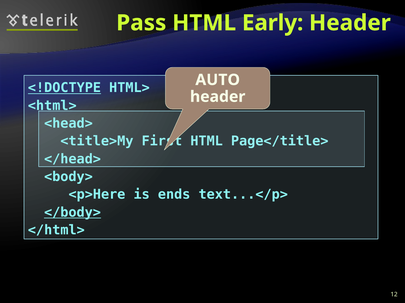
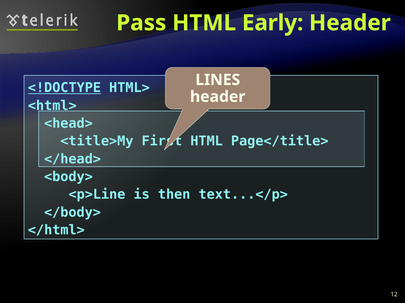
AUTO: AUTO -> LINES
<p>Here: <p>Here -> <p>Line
ends: ends -> then
</body> underline: present -> none
